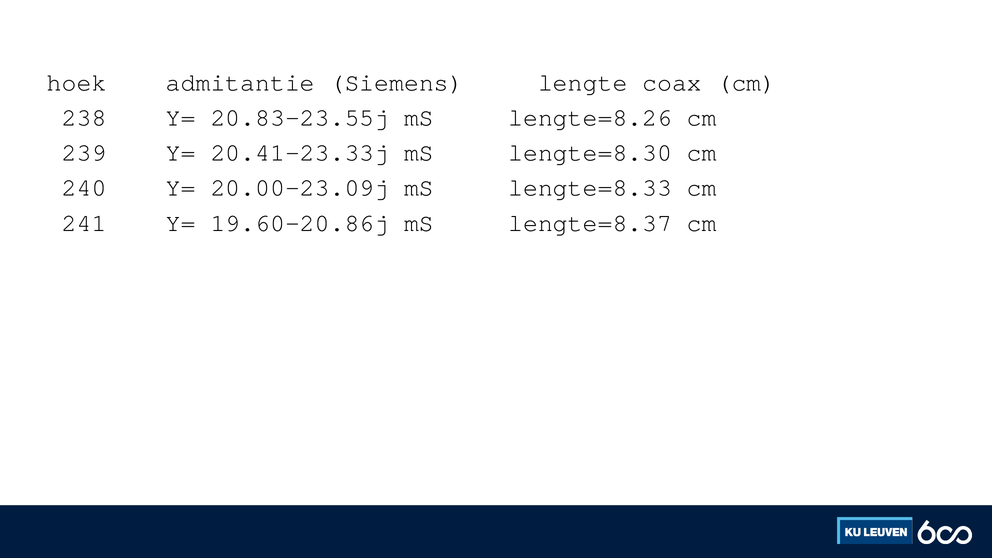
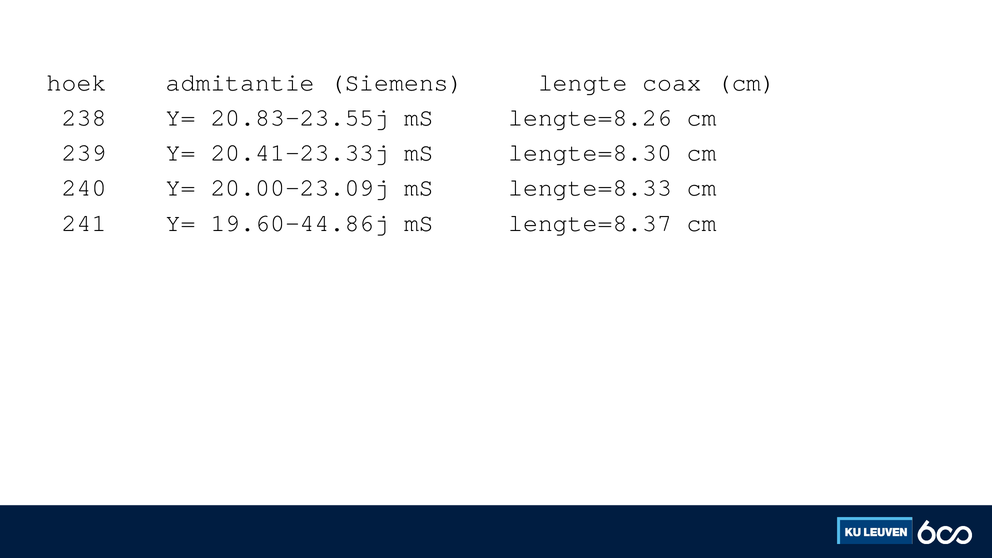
19.60-20.86j: 19.60-20.86j -> 19.60-44.86j
